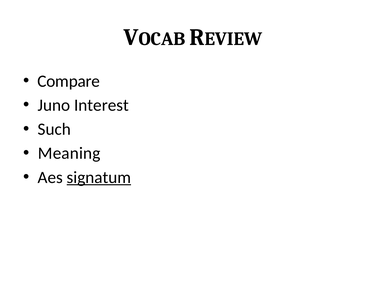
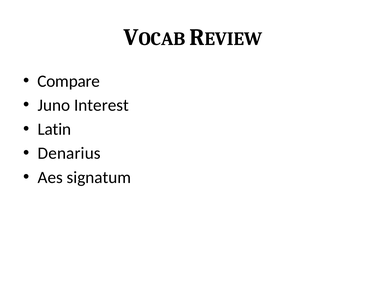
Such: Such -> Latin
Meaning: Meaning -> Denarius
signatum underline: present -> none
